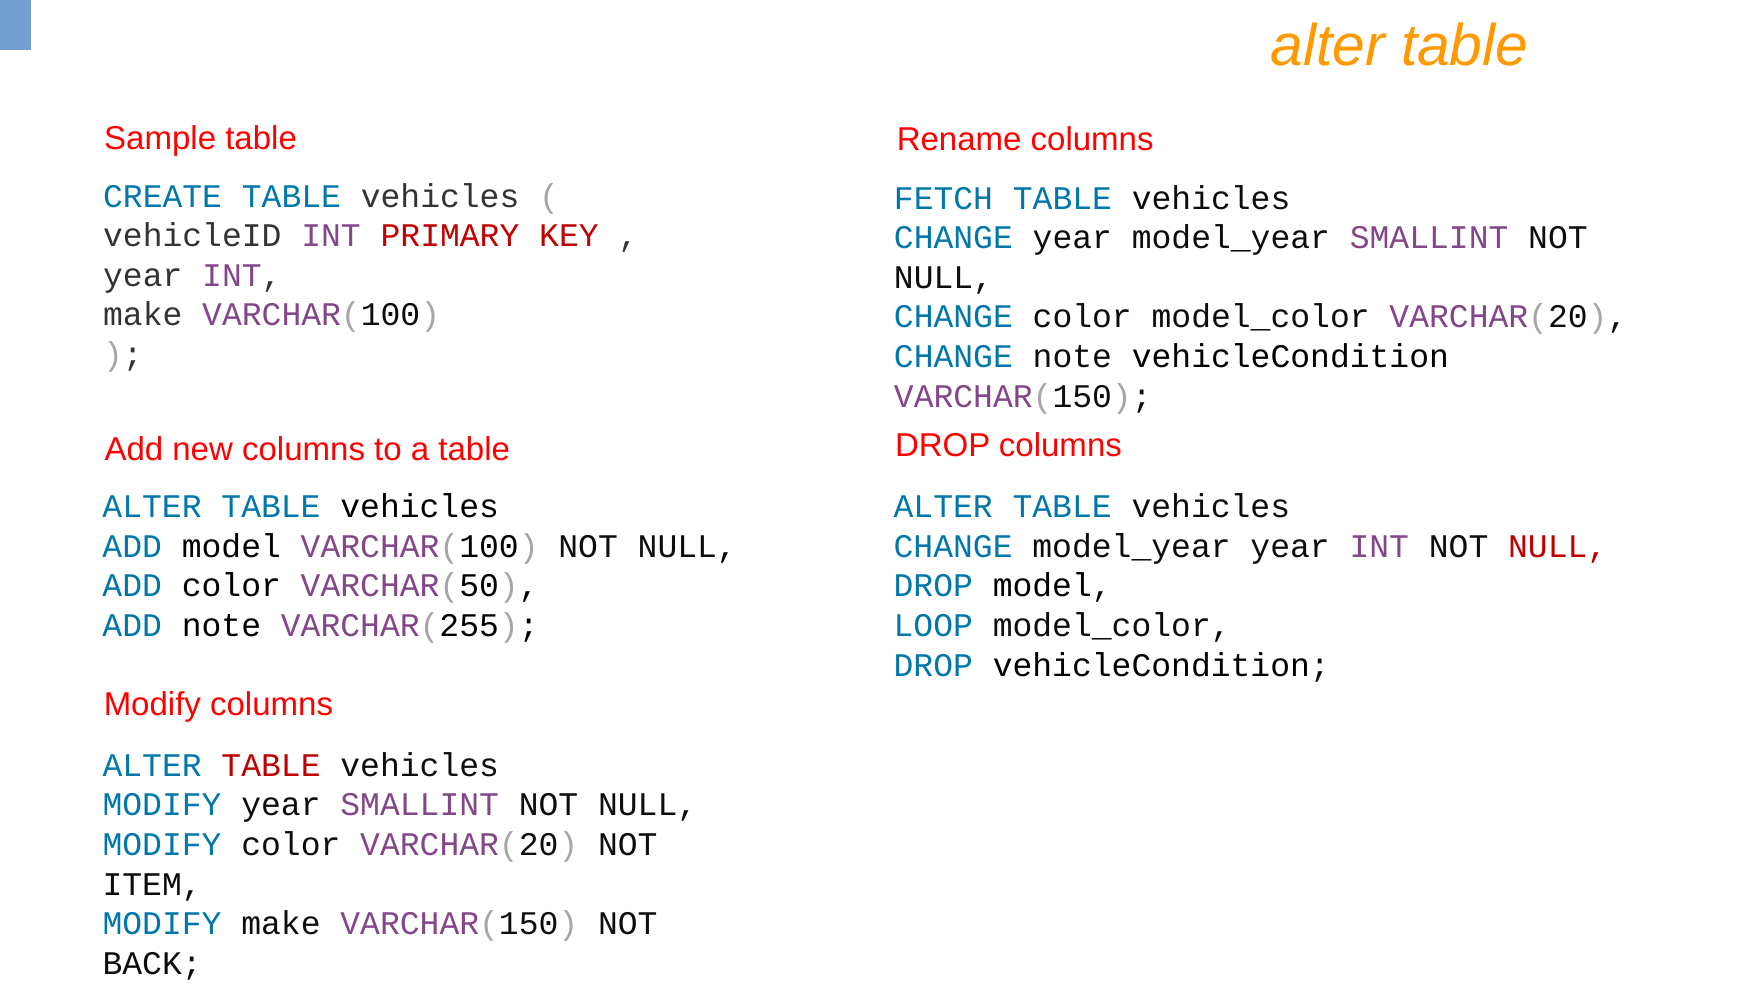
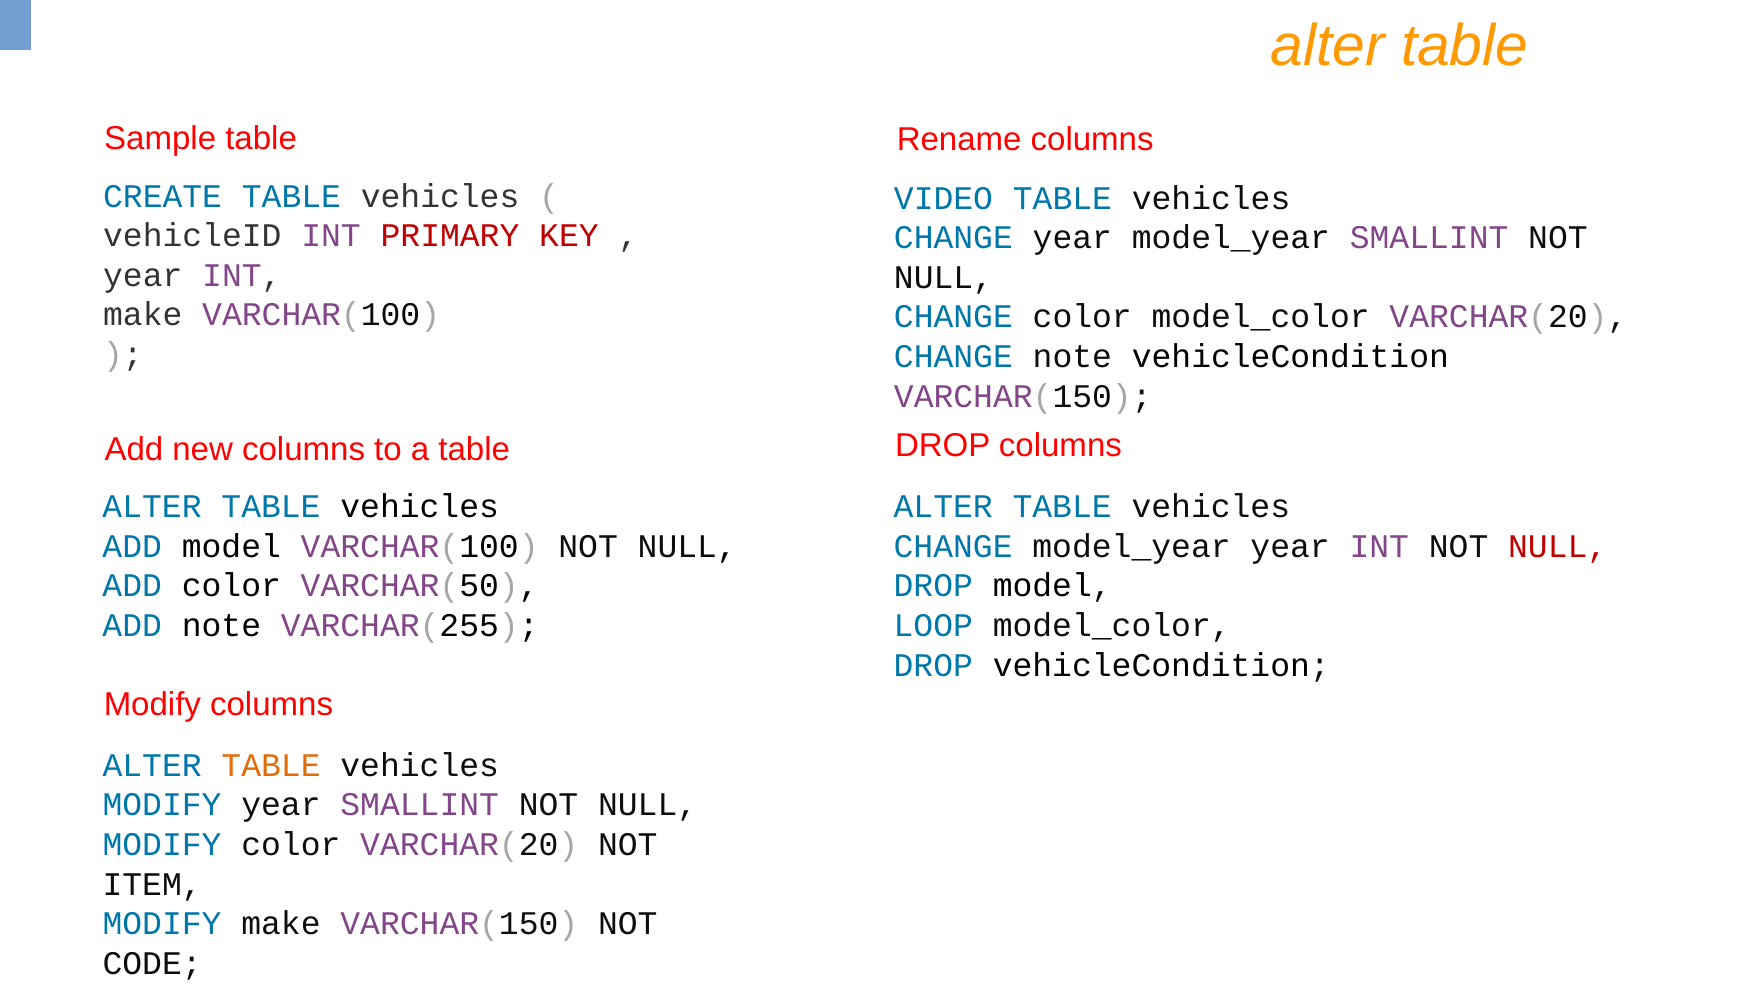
FETCH: FETCH -> VIDEO
TABLE at (271, 765) colour: red -> orange
BACK: BACK -> CODE
